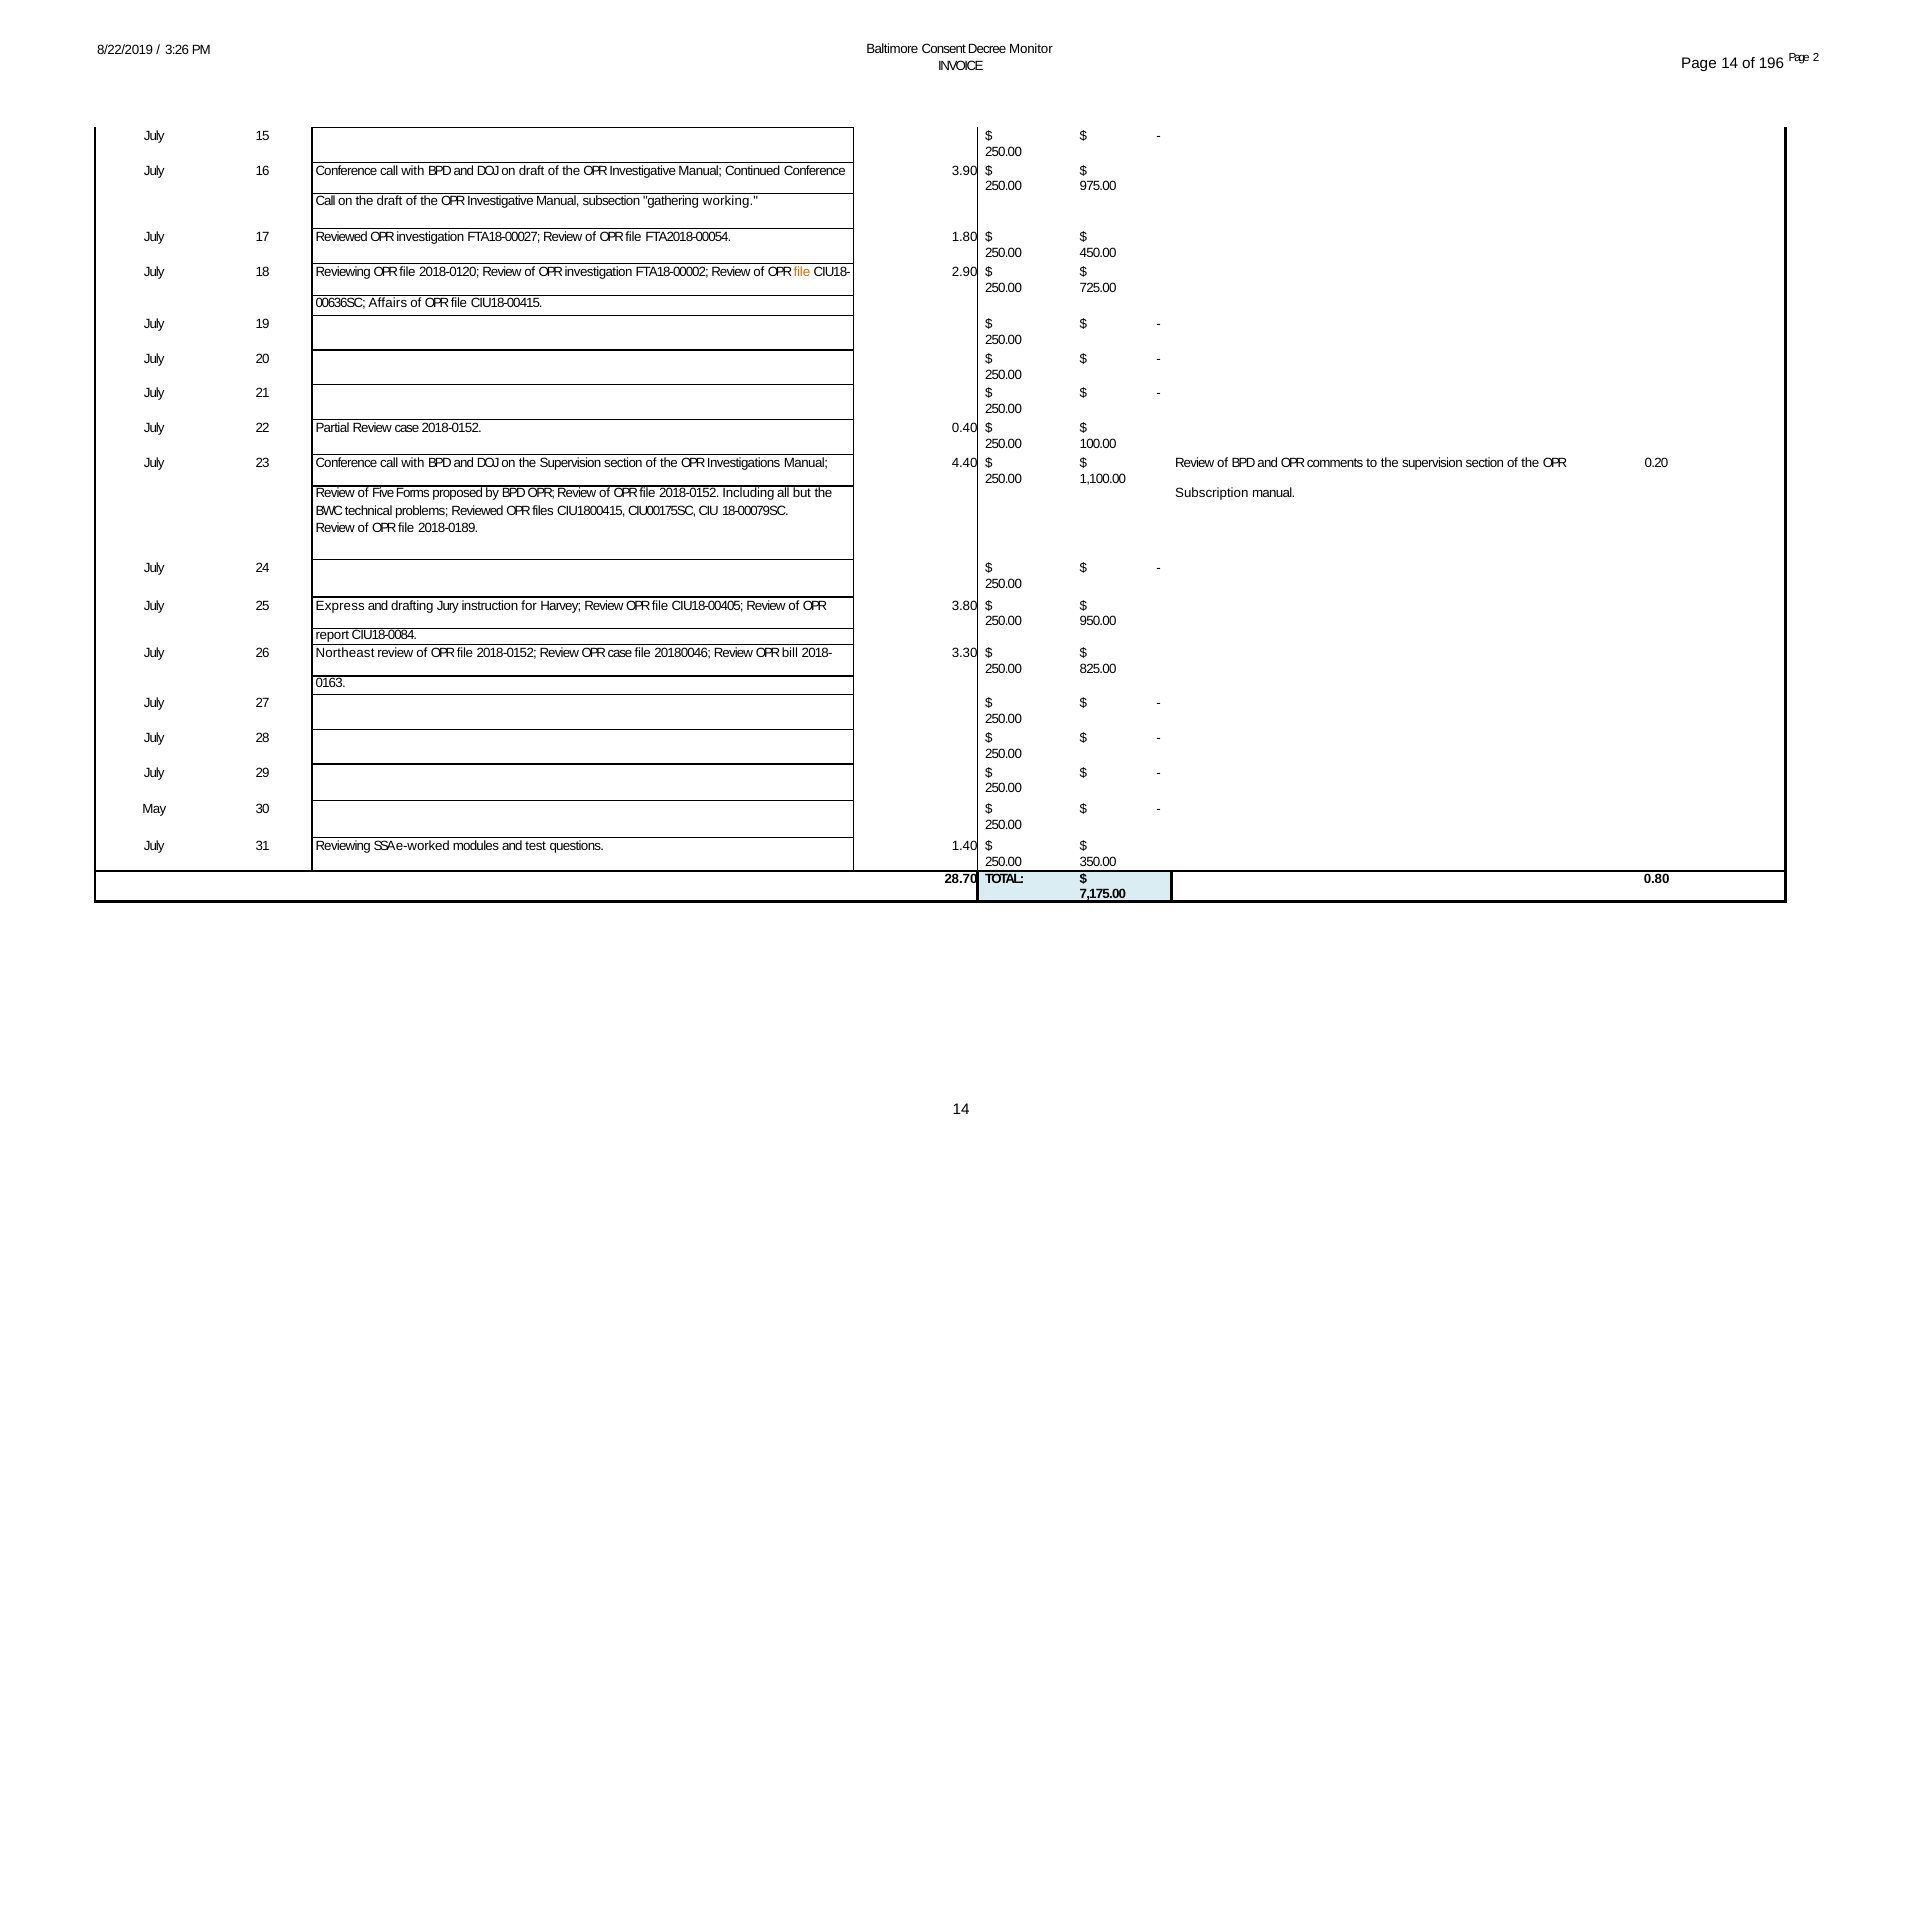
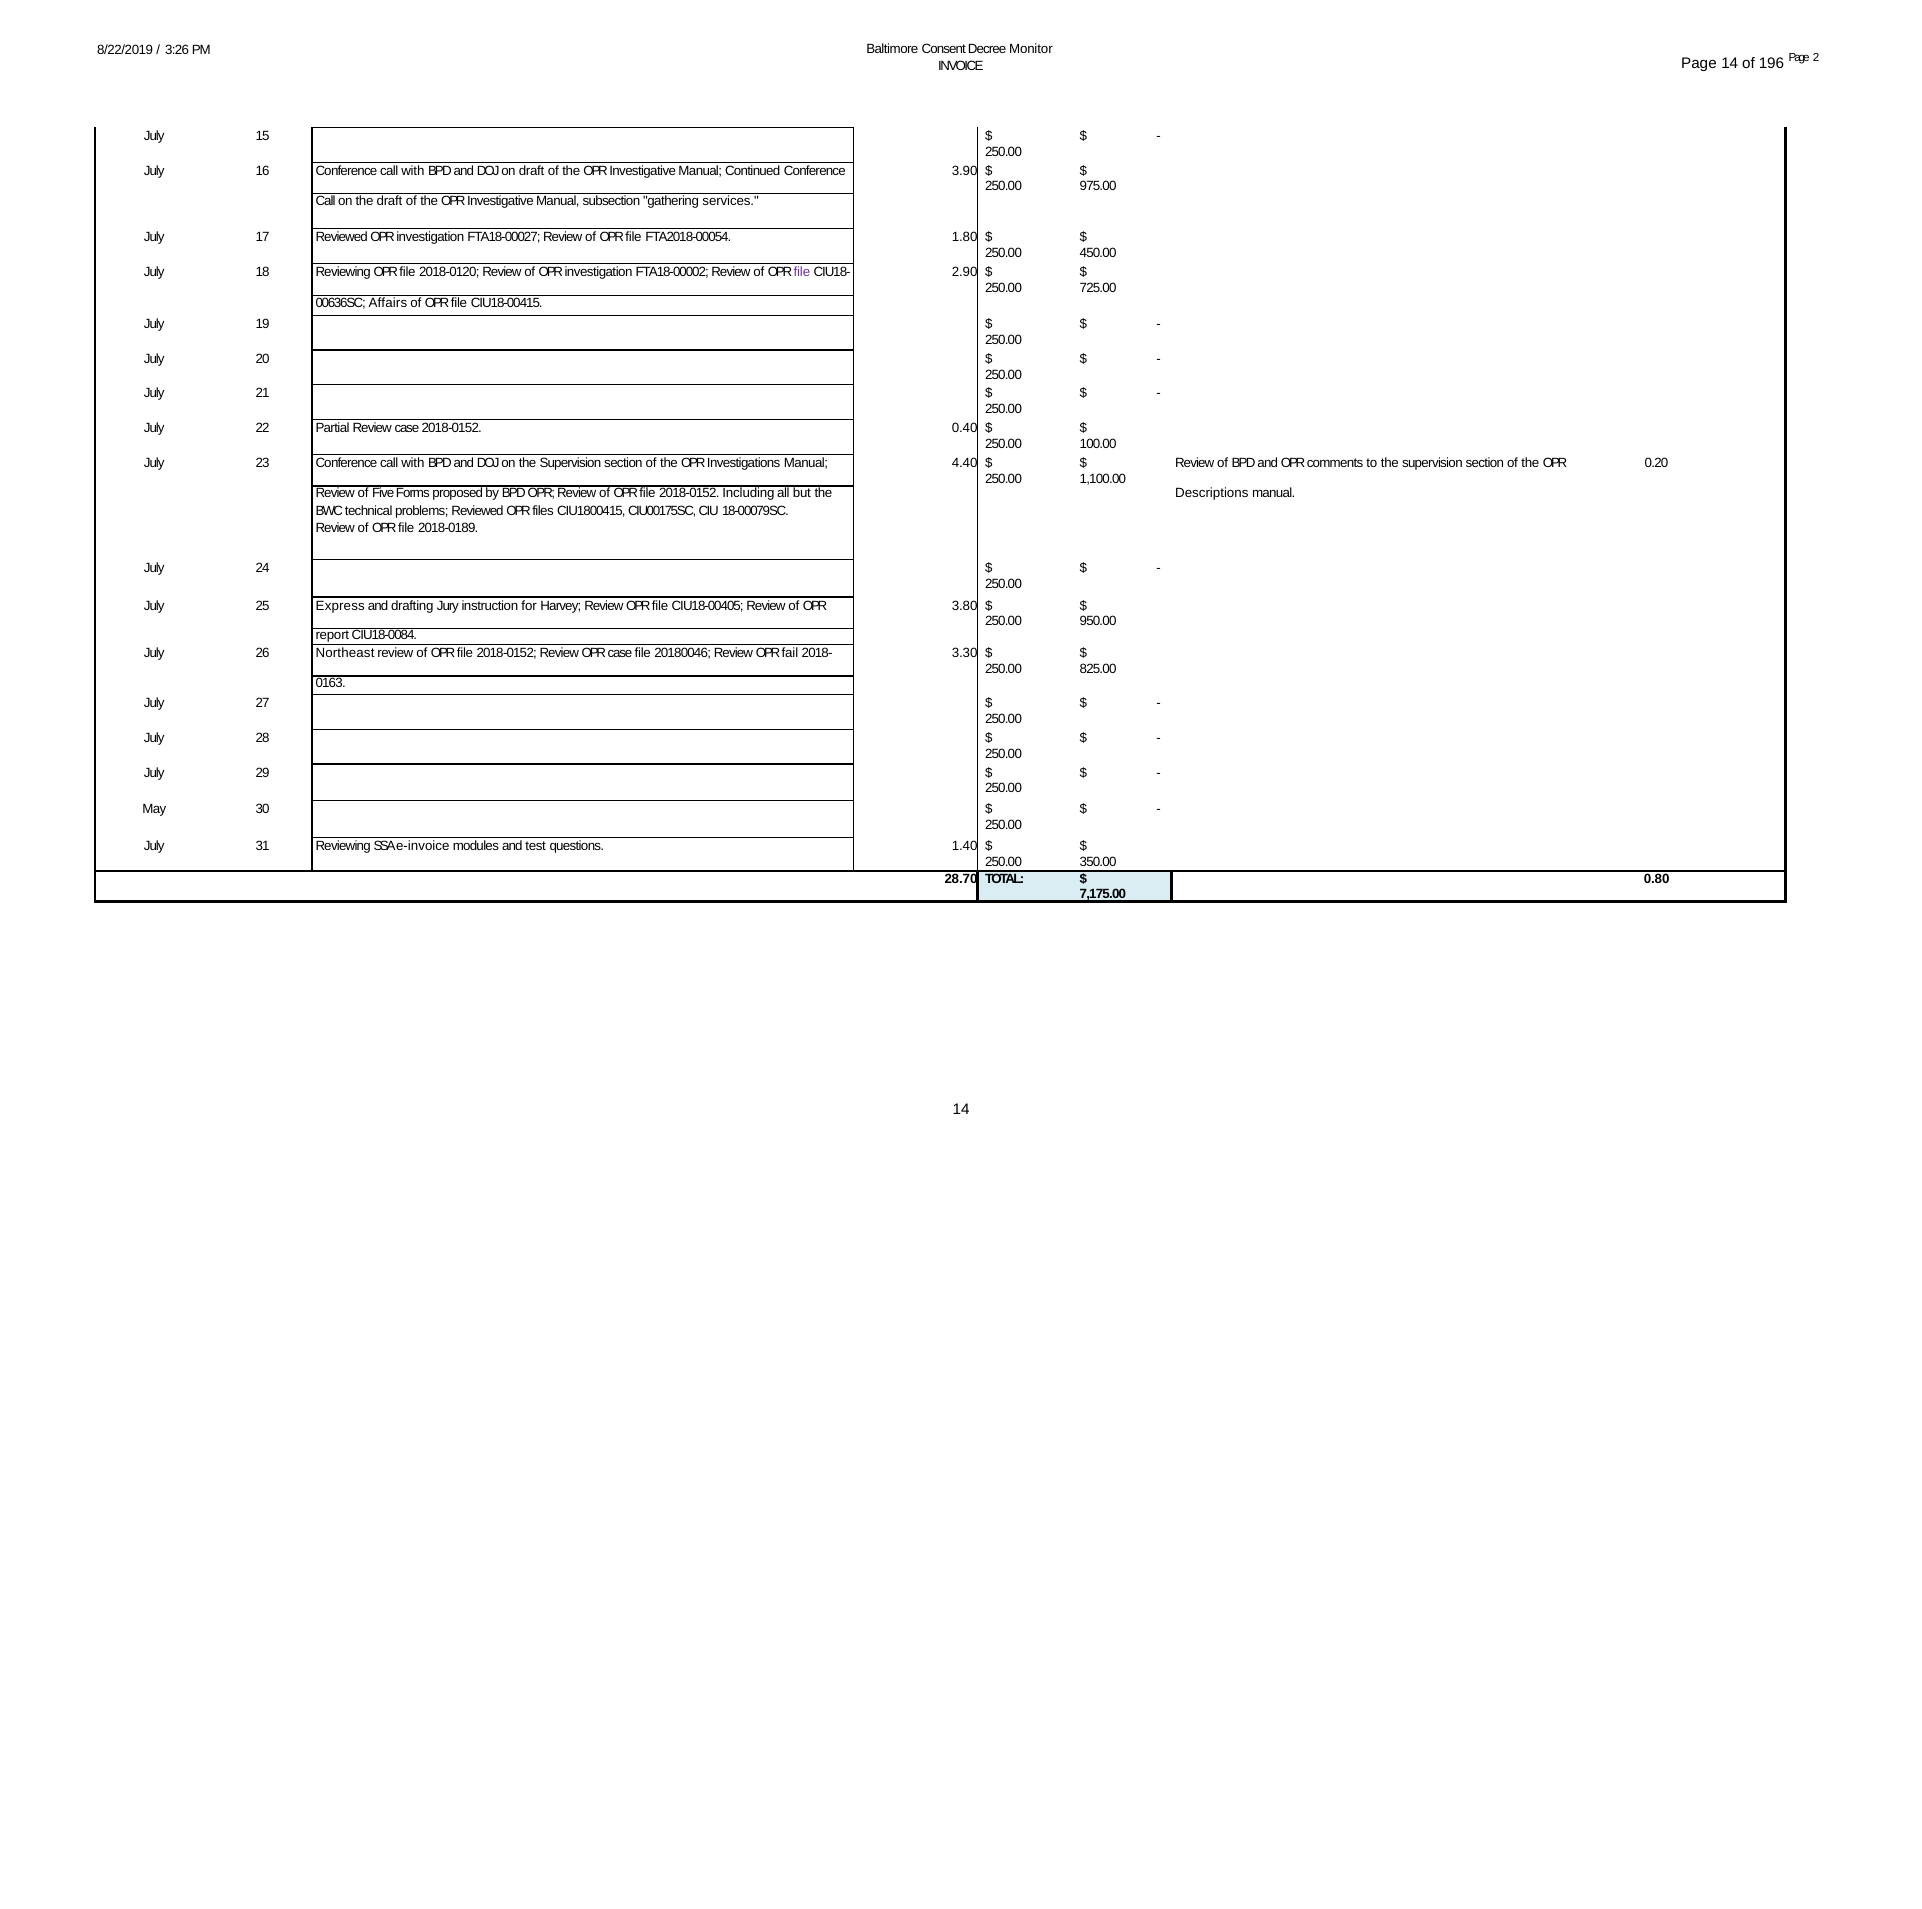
working: working -> services
file at (802, 272) colour: orange -> purple
Subscription: Subscription -> Descriptions
bill: bill -> fail
e-worked: e-worked -> e-invoice
